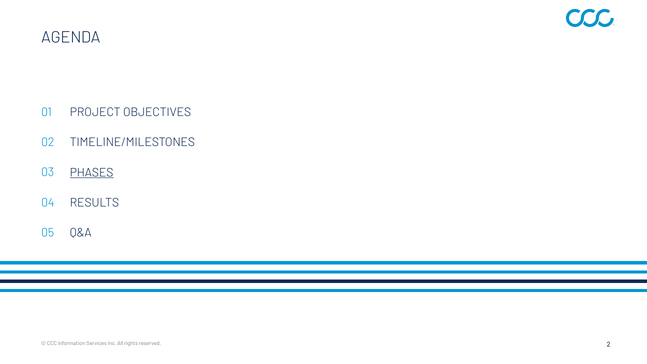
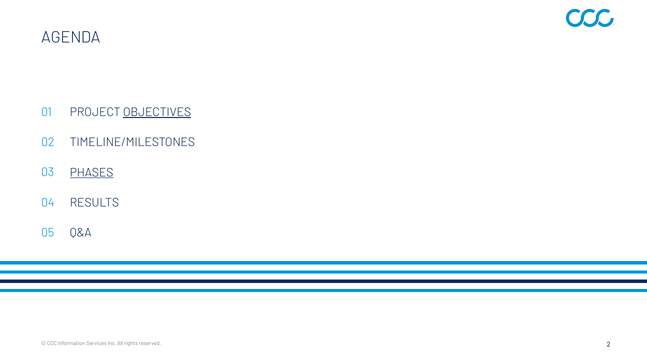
OBJECTIVES underline: none -> present
